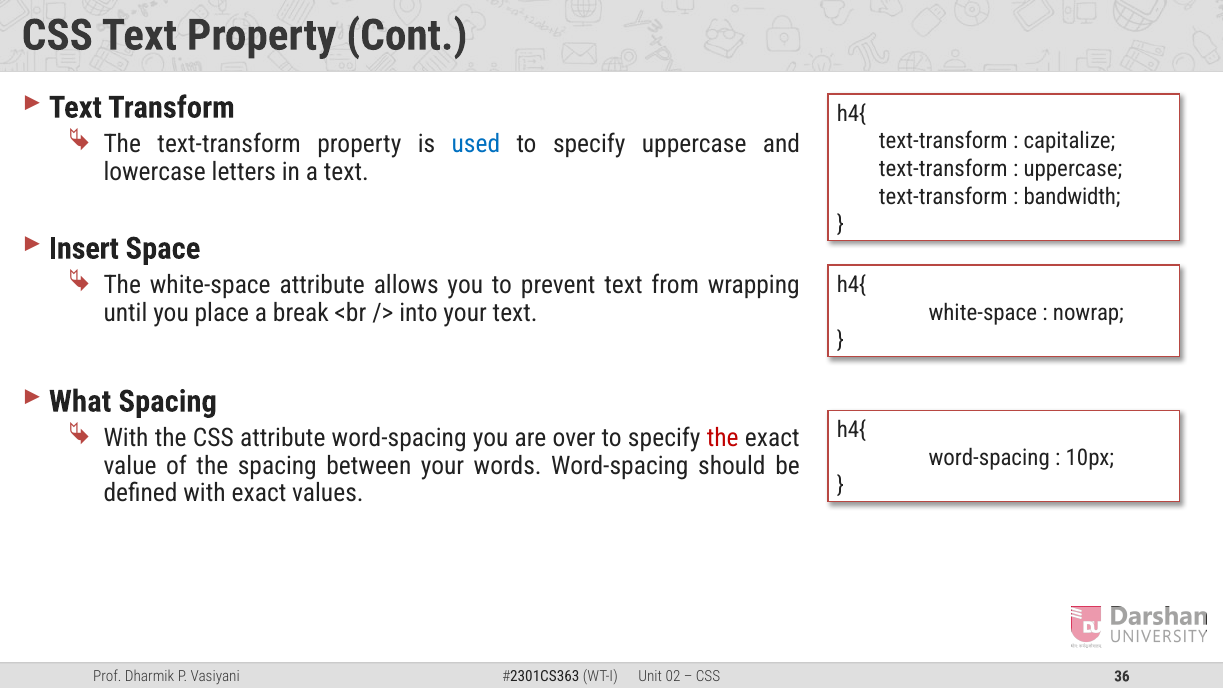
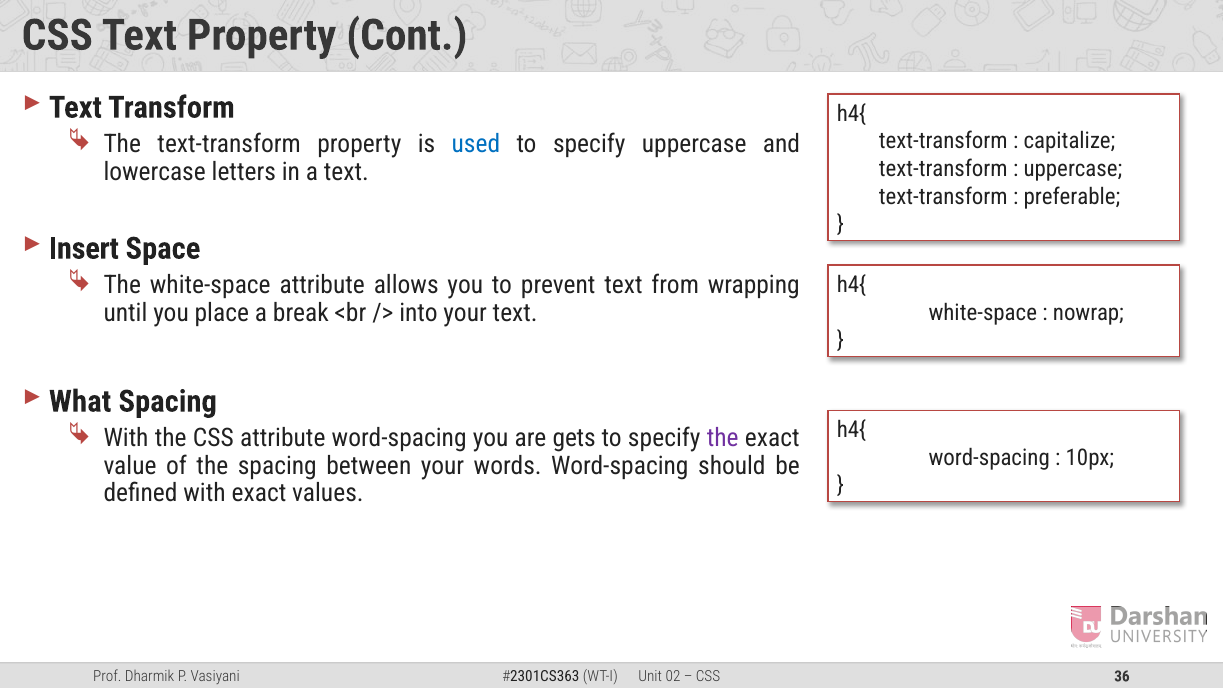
bandwidth: bandwidth -> preferable
over: over -> gets
the at (723, 438) colour: red -> purple
